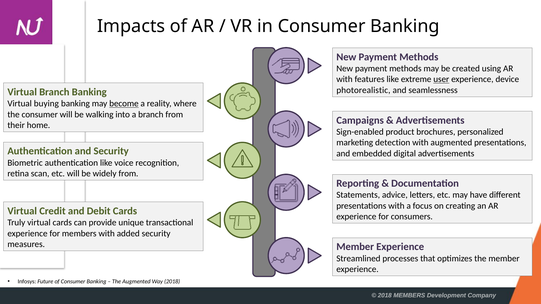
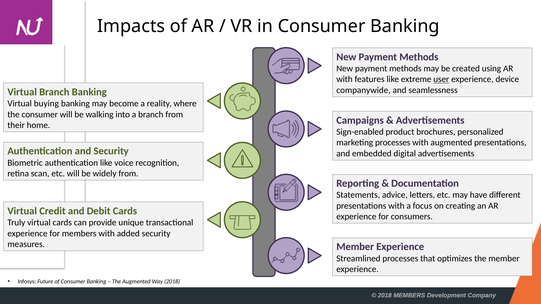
photorealistic: photorealistic -> companywide
become underline: present -> none
marketing detection: detection -> processes
